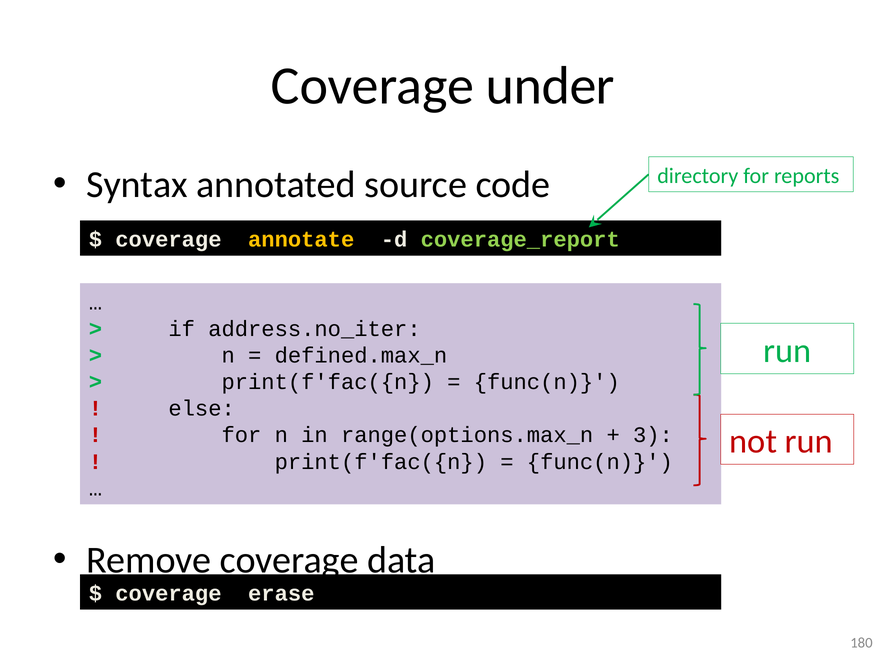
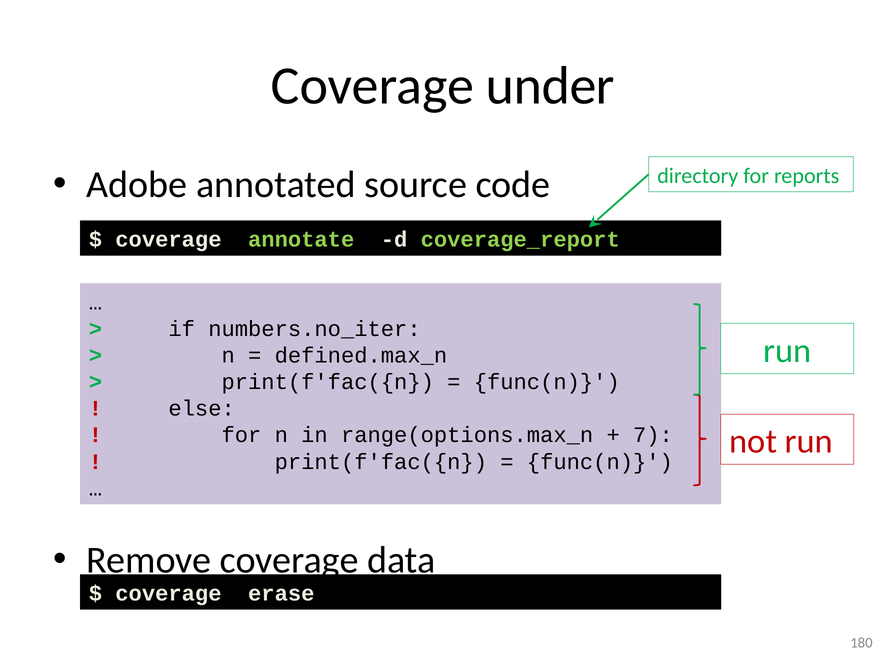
Syntax: Syntax -> Adobe
annotate colour: yellow -> light green
address.no_iter: address.no_iter -> numbers.no_iter
3: 3 -> 7
